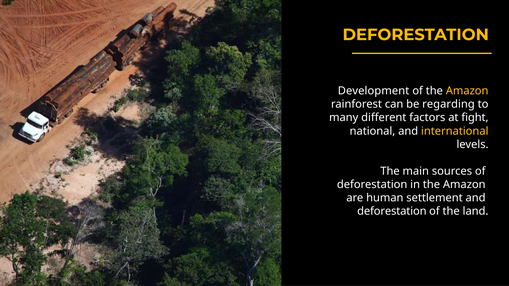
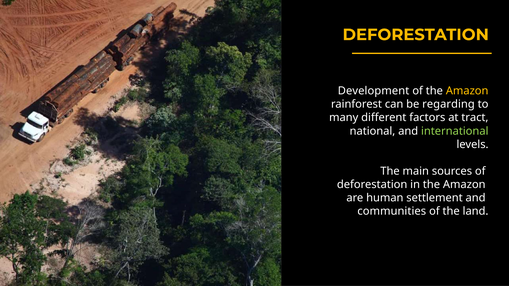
fight: fight -> tract
international colour: yellow -> light green
deforestation at (392, 211): deforestation -> communities
